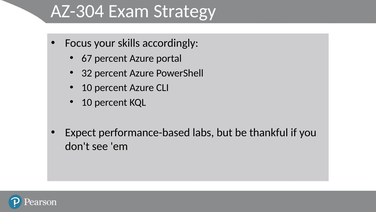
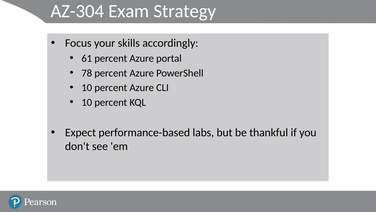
67: 67 -> 61
32: 32 -> 78
